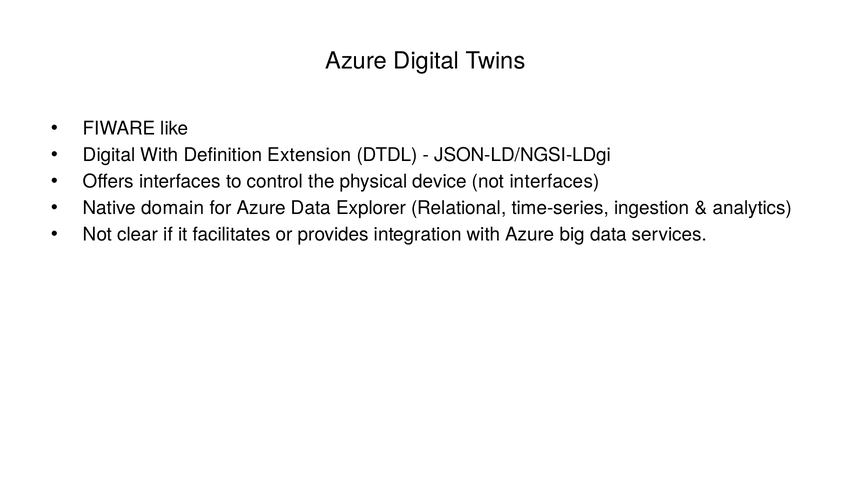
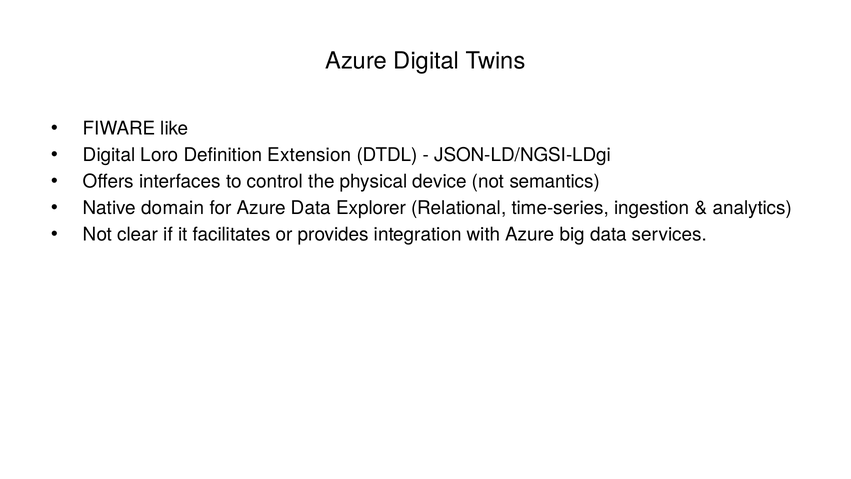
Digital With: With -> Loro
not interfaces: interfaces -> semantics
